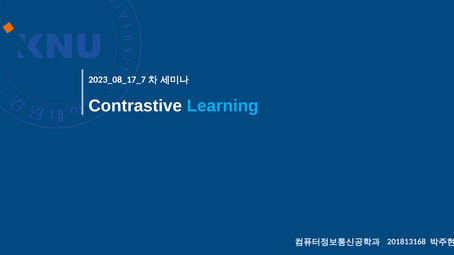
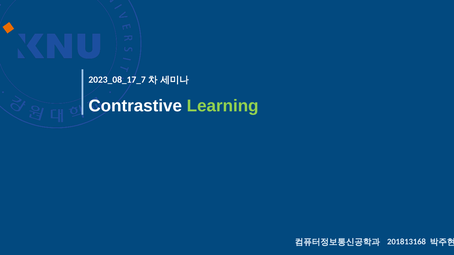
Learning colour: light blue -> light green
